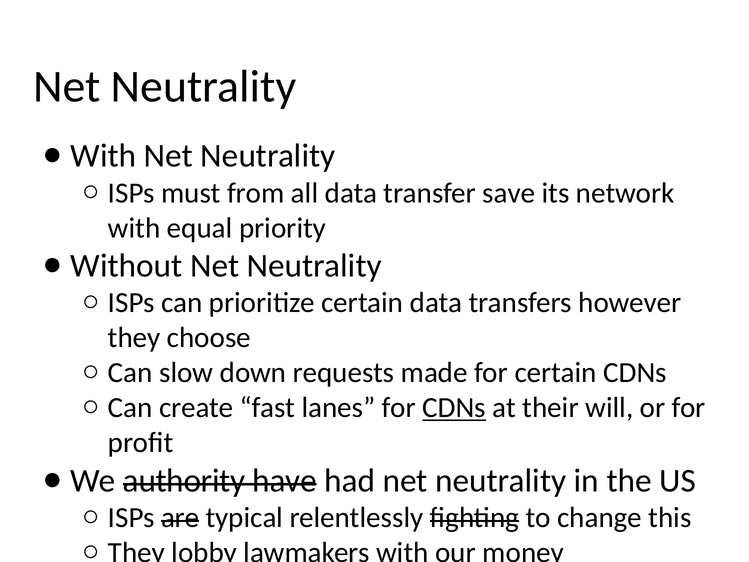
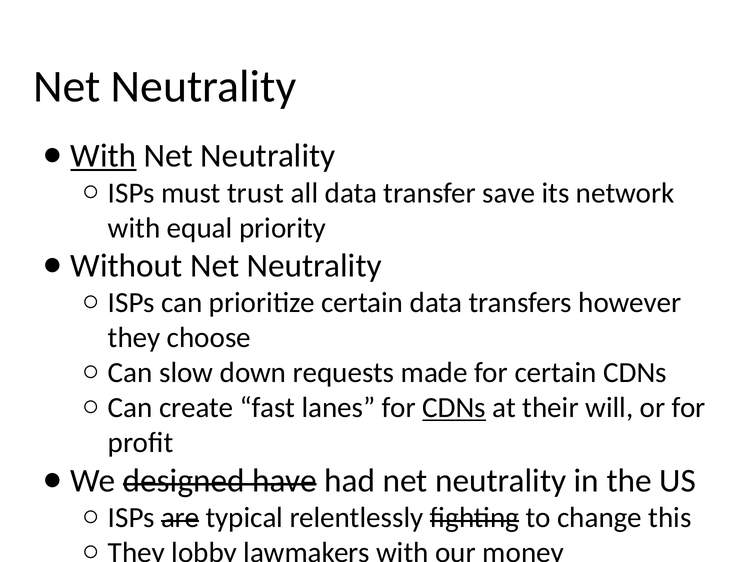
With at (103, 156) underline: none -> present
from: from -> trust
authority: authority -> designed
